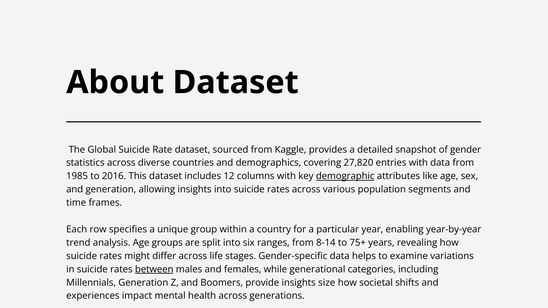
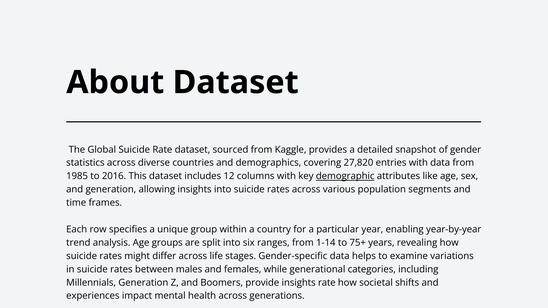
8-14: 8-14 -> 1-14
between underline: present -> none
insights size: size -> rate
